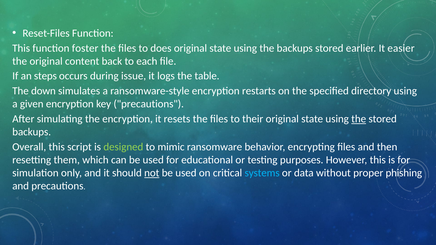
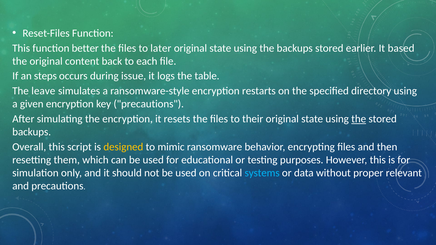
foster: foster -> better
does: does -> later
easier: easier -> based
down: down -> leave
designed colour: light green -> yellow
not underline: present -> none
phishing: phishing -> relevant
